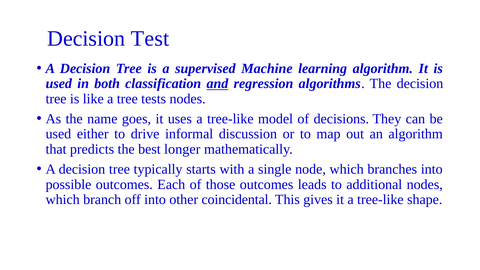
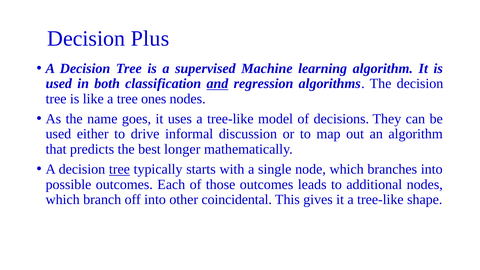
Test: Test -> Plus
tests: tests -> ones
tree at (119, 169) underline: none -> present
